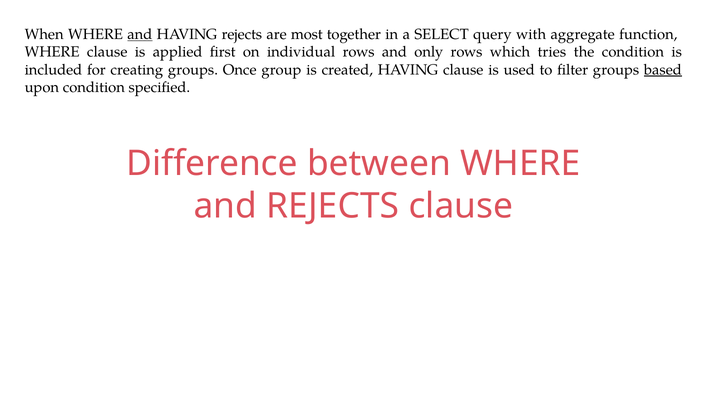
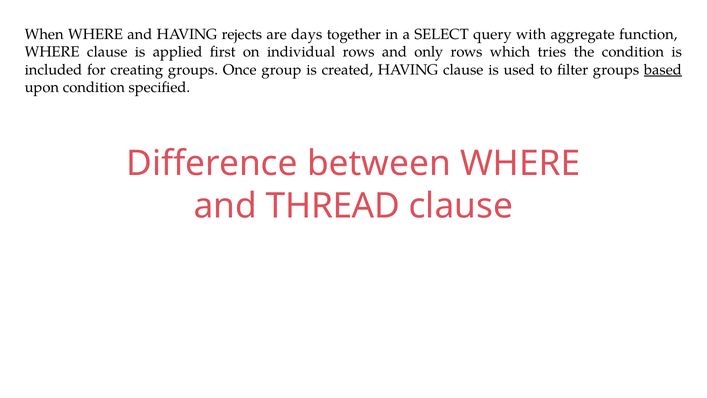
and at (140, 34) underline: present -> none
most: most -> days
and REJECTS: REJECTS -> THREAD
